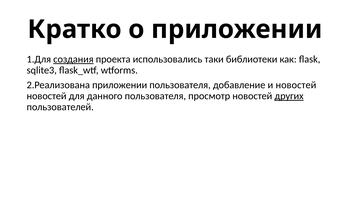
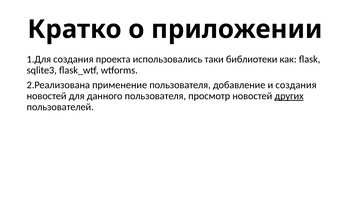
создания at (73, 59) underline: present -> none
2.Реализована приложении: приложении -> применение
и новостей: новостей -> создания
